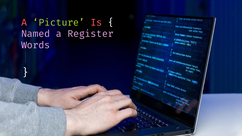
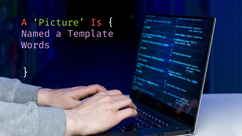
Register: Register -> Template
